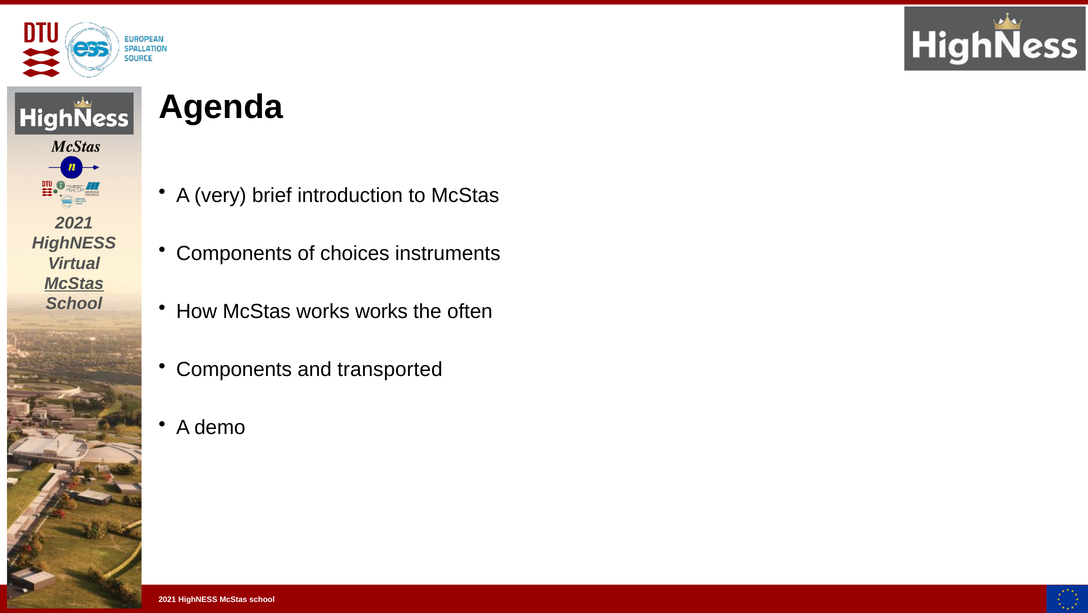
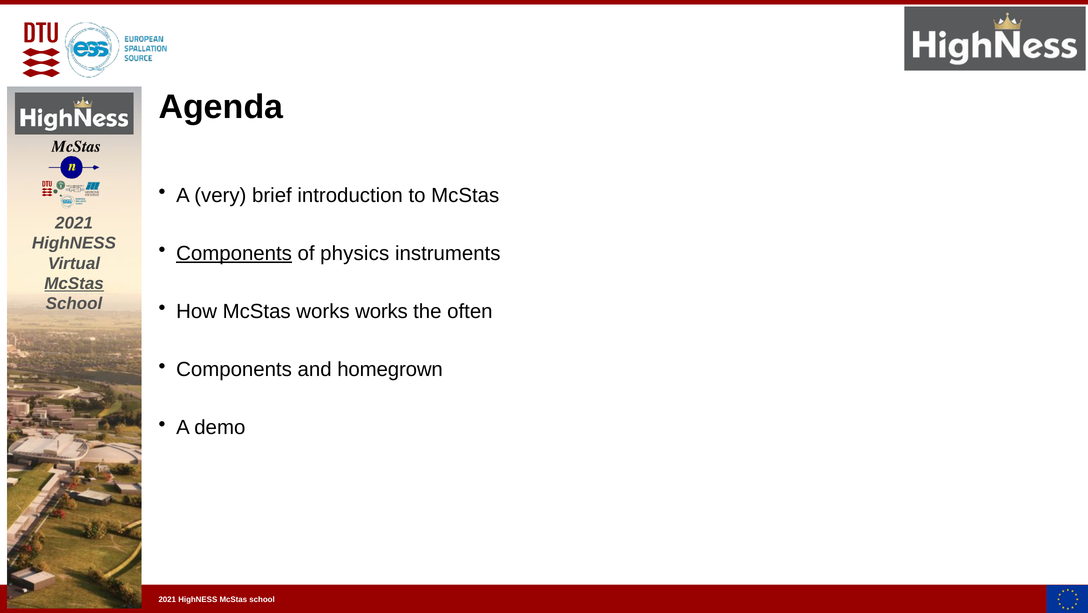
Components at (234, 253) underline: none -> present
choices: choices -> physics
transported: transported -> homegrown
